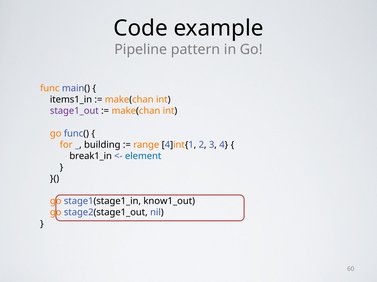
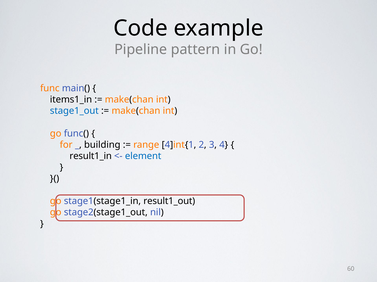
stage1_out colour: purple -> blue
break1_in: break1_in -> result1_in
know1_out: know1_out -> result1_out
